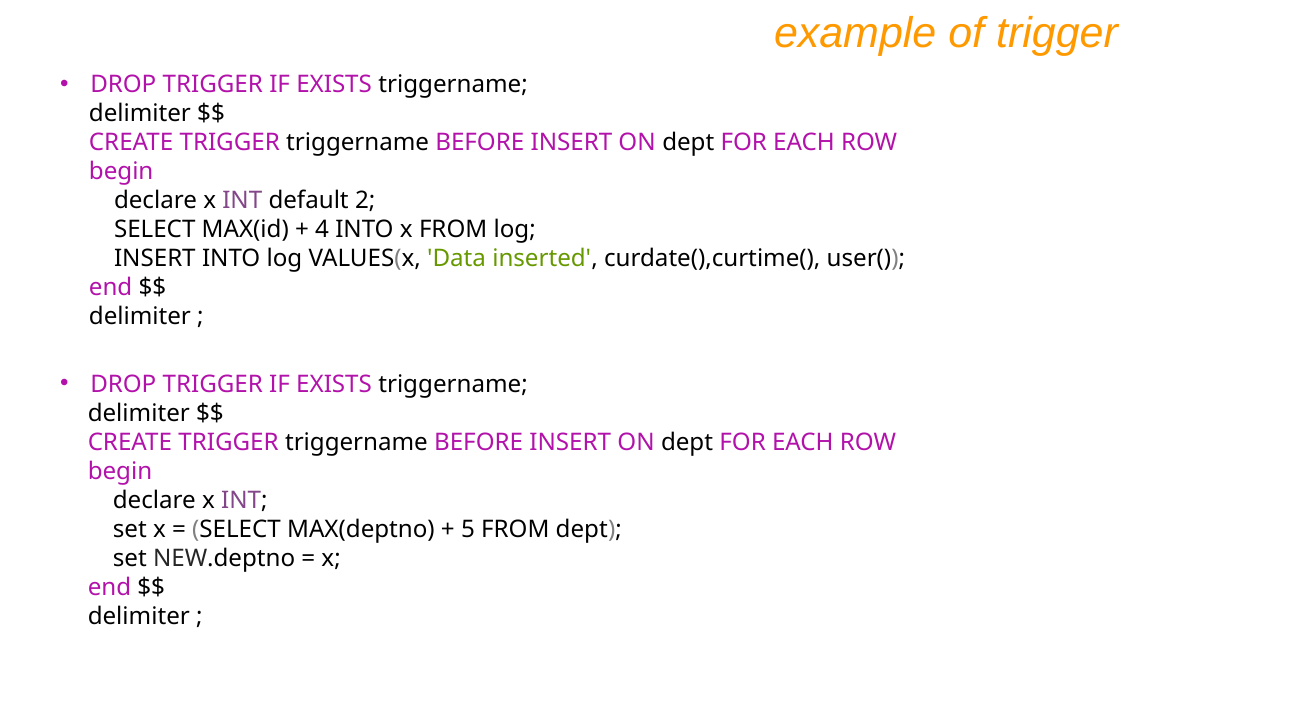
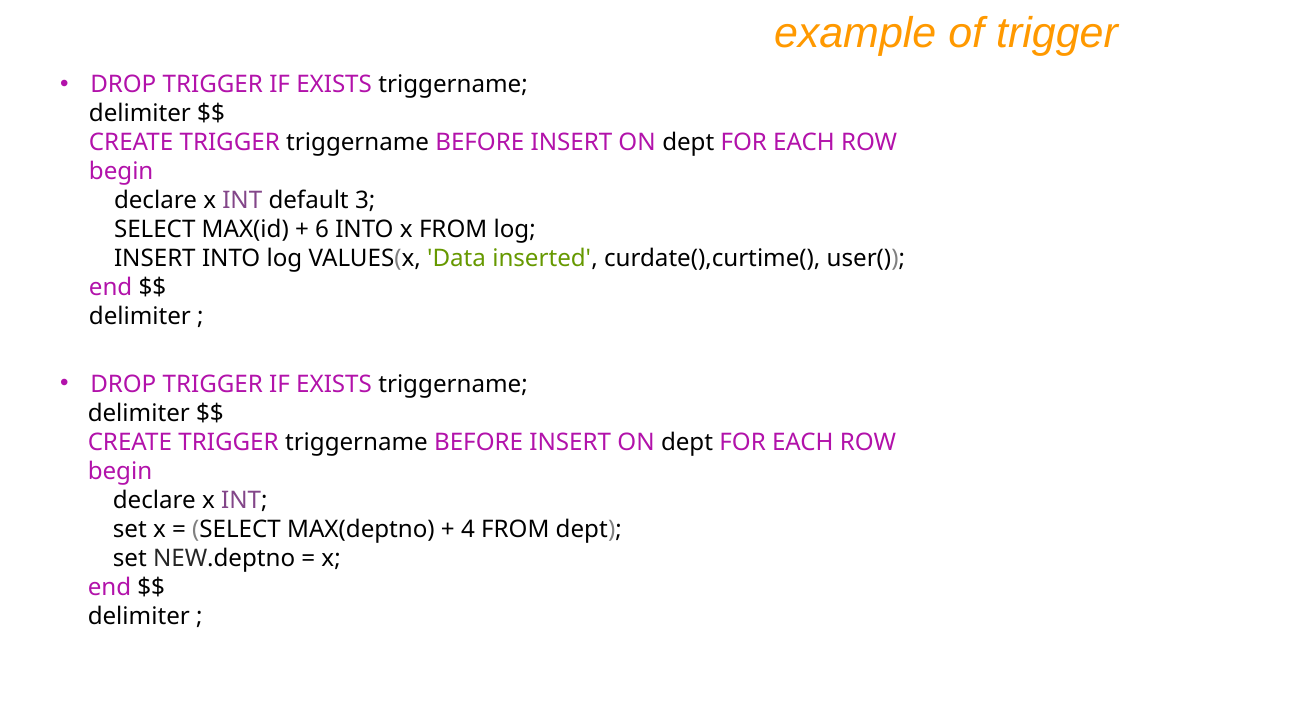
2: 2 -> 3
4: 4 -> 6
5: 5 -> 4
